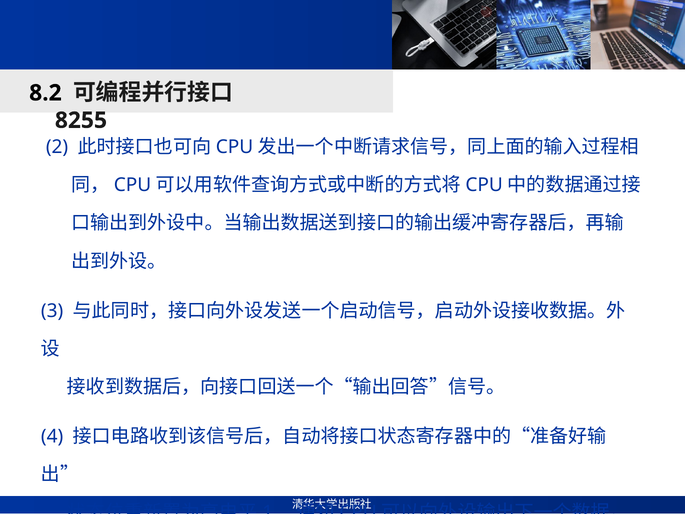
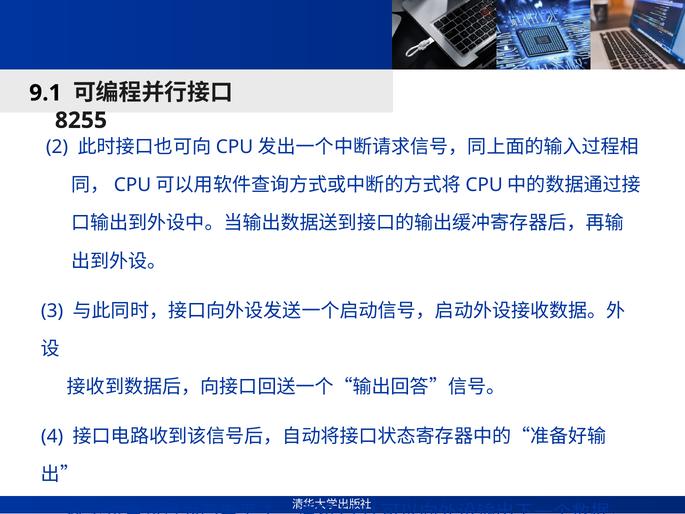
8.2: 8.2 -> 9.1
